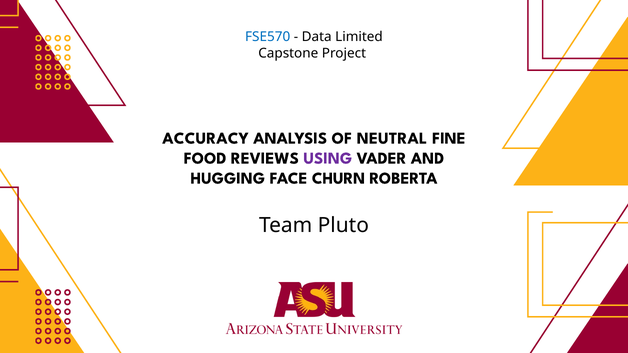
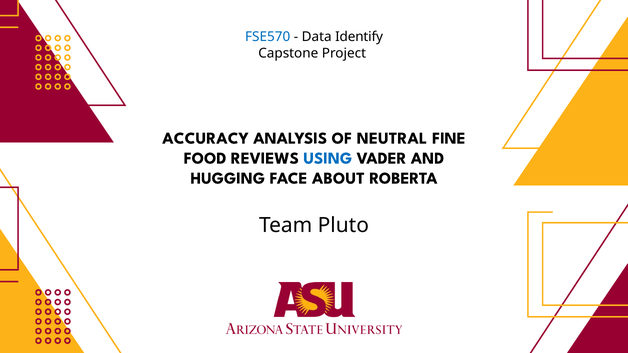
Limited: Limited -> Identify
USING colour: purple -> blue
CHURN: CHURN -> ABOUT
